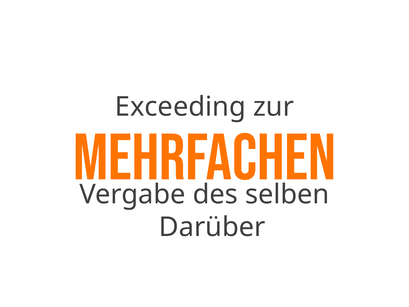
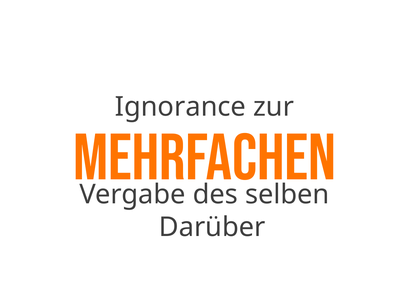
Exceeding: Exceeding -> Ignorance
